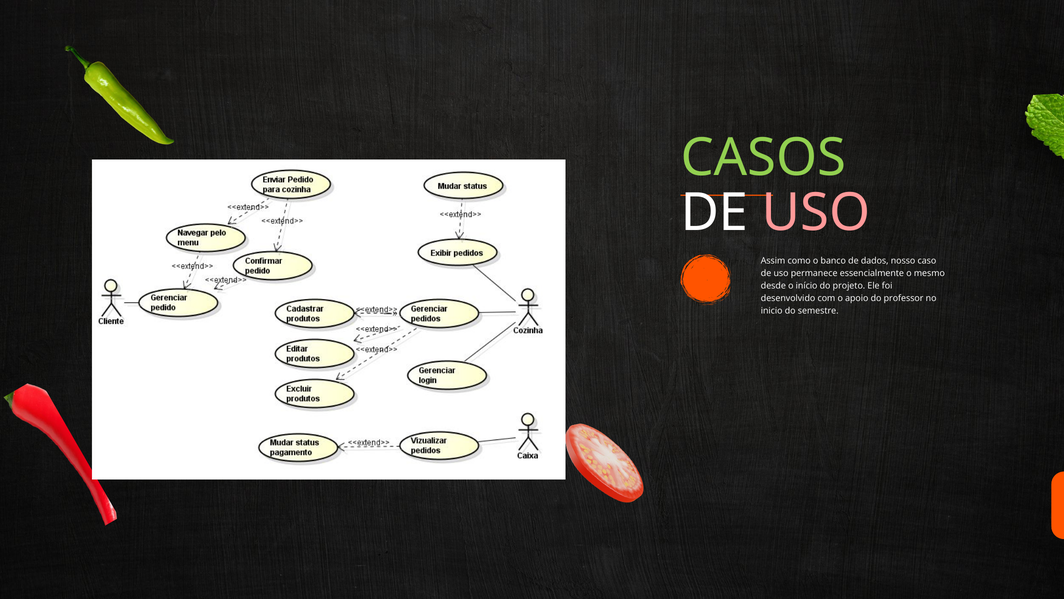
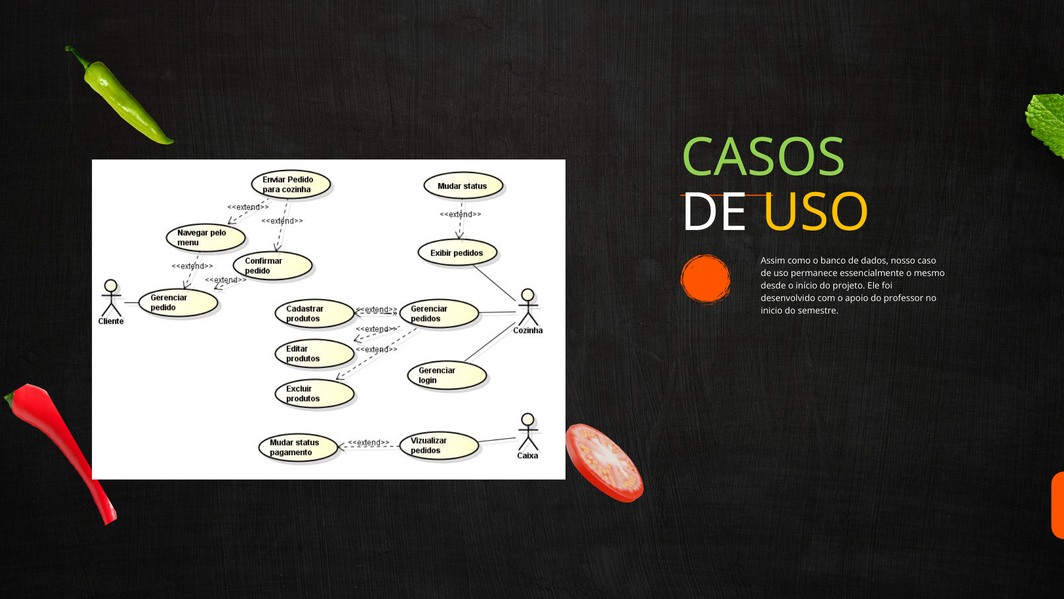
USO at (816, 213) colour: pink -> yellow
